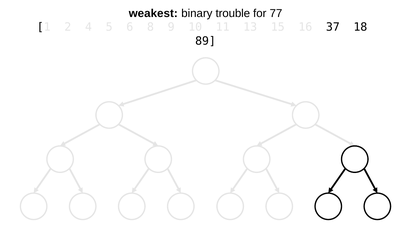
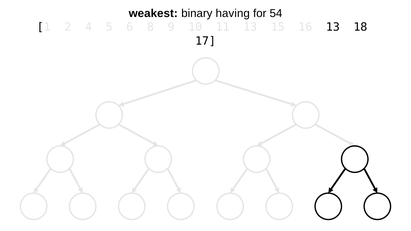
trouble: trouble -> having
77: 77 -> 54
16 37: 37 -> 13
89: 89 -> 17
